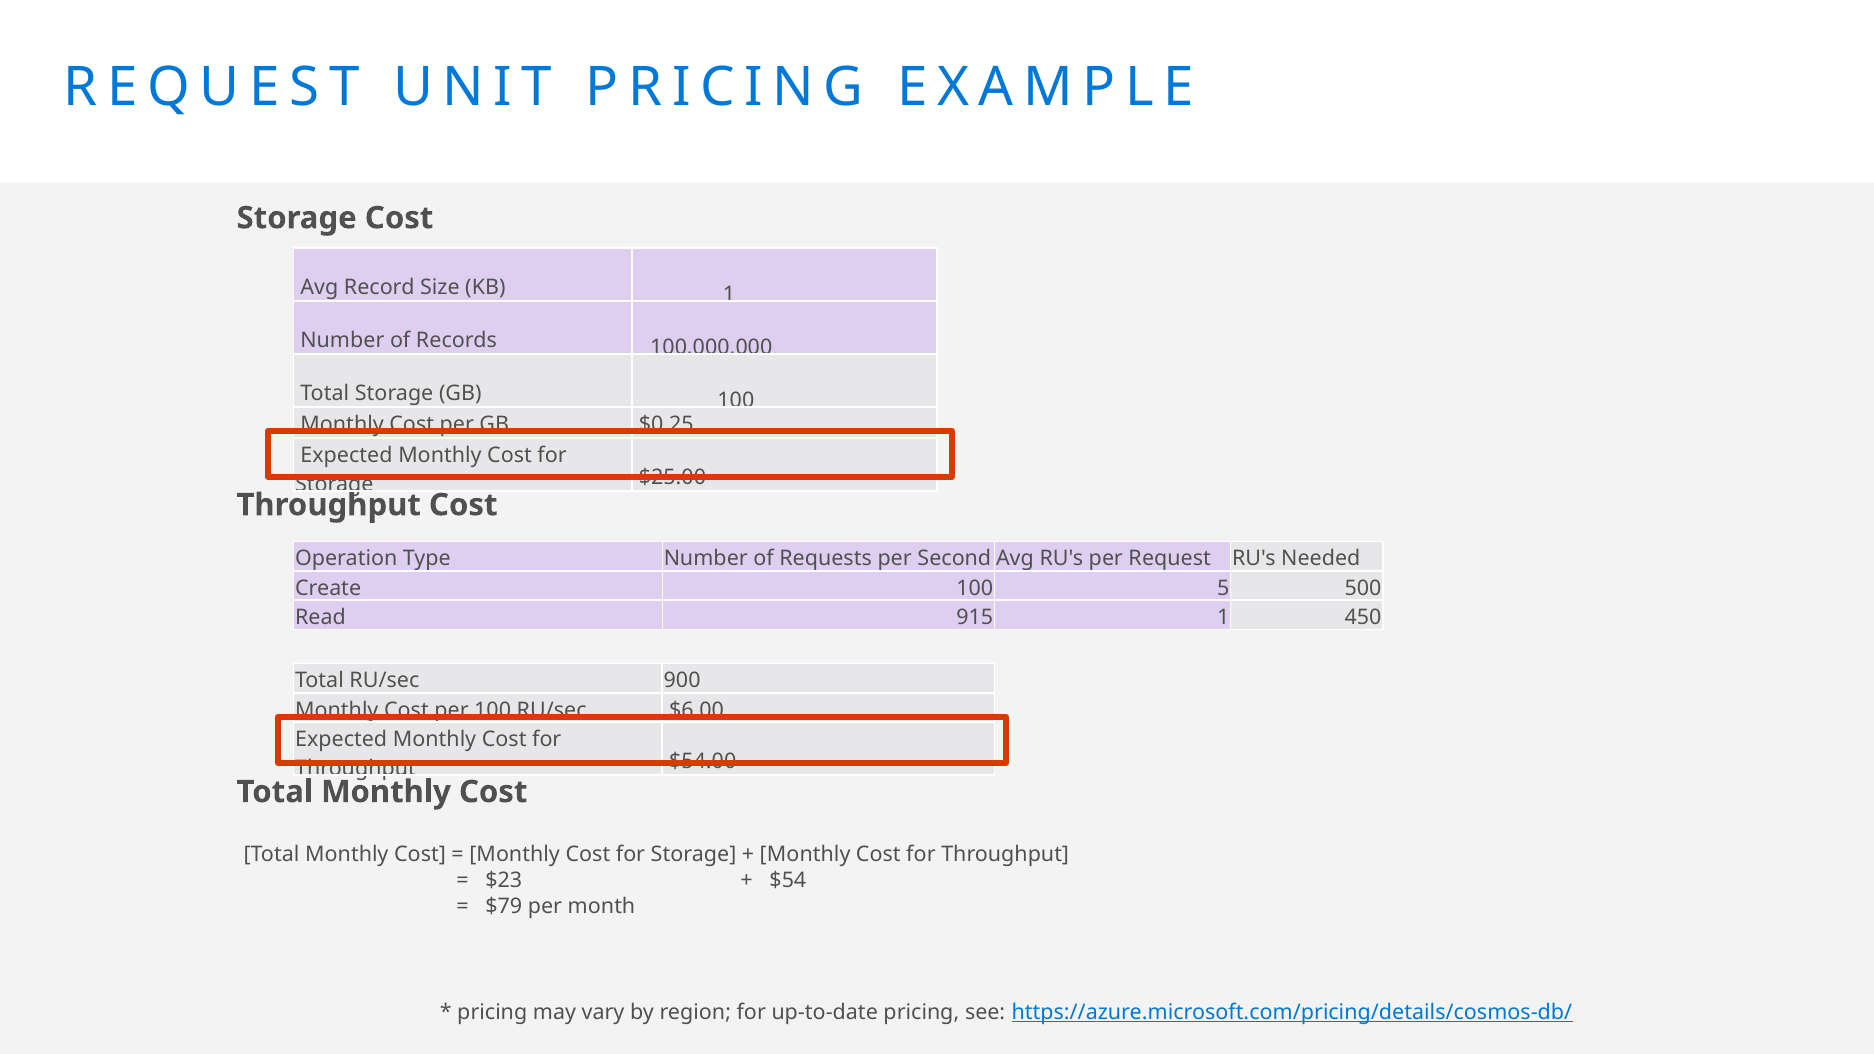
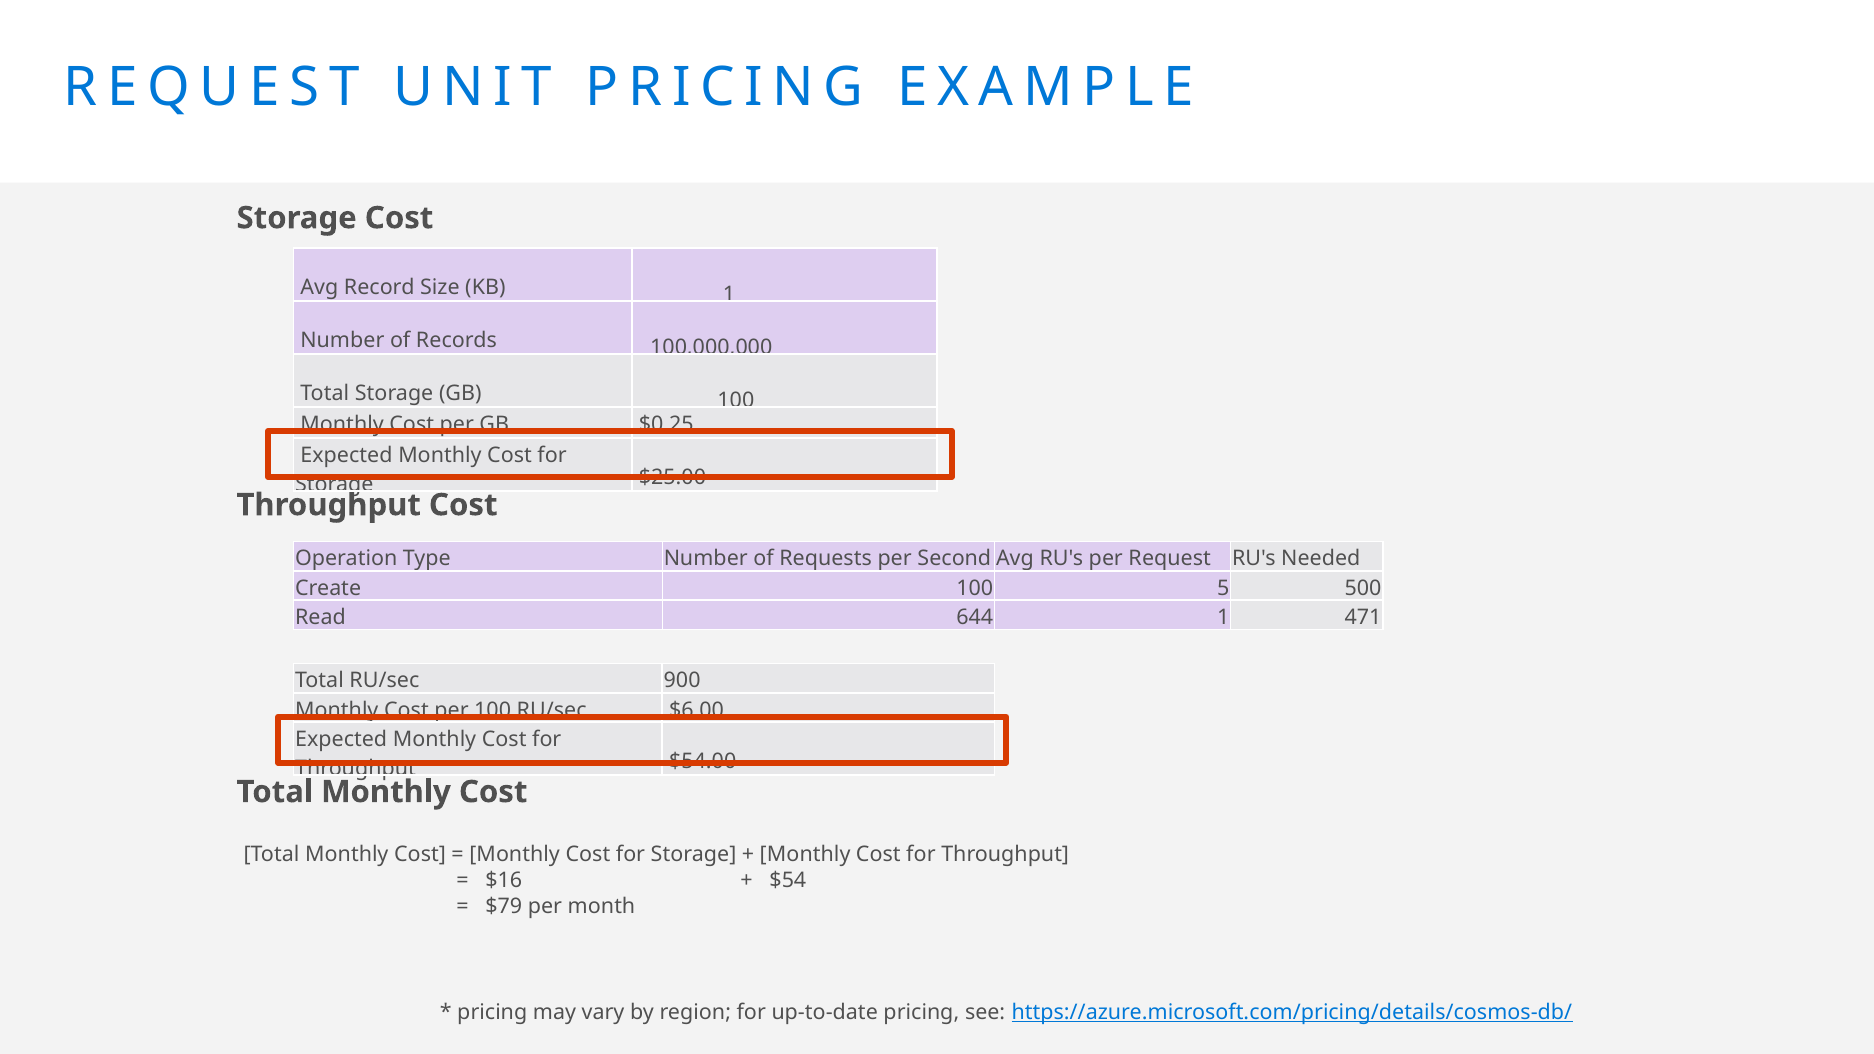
915: 915 -> 644
450: 450 -> 471
$23: $23 -> $16
